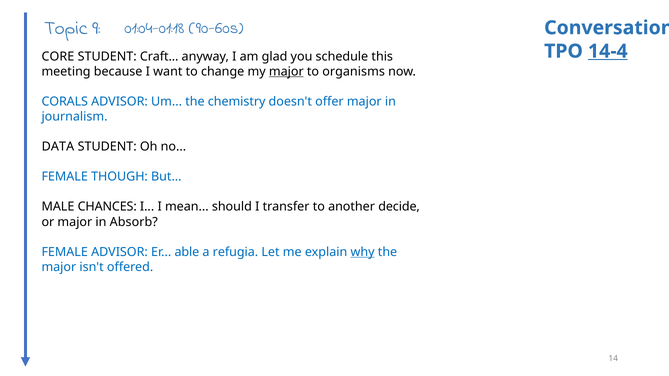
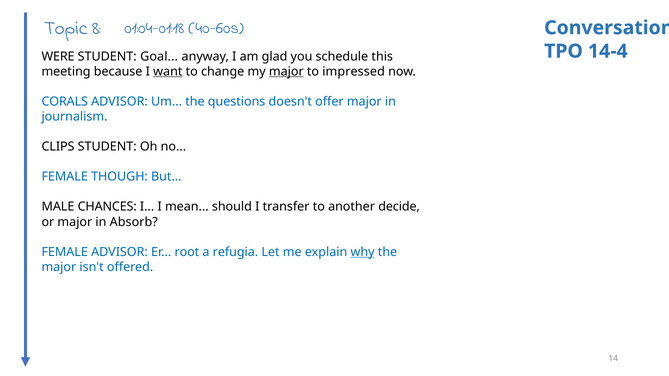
9: 9 -> 8
90-60s: 90-60s -> 40-60s
14-4 underline: present -> none
CORE: CORE -> WERE
Craft: Craft -> Goal
want underline: none -> present
organisms: organisms -> impressed
chemistry: chemistry -> questions
DATA: DATA -> CLIPS
able: able -> root
